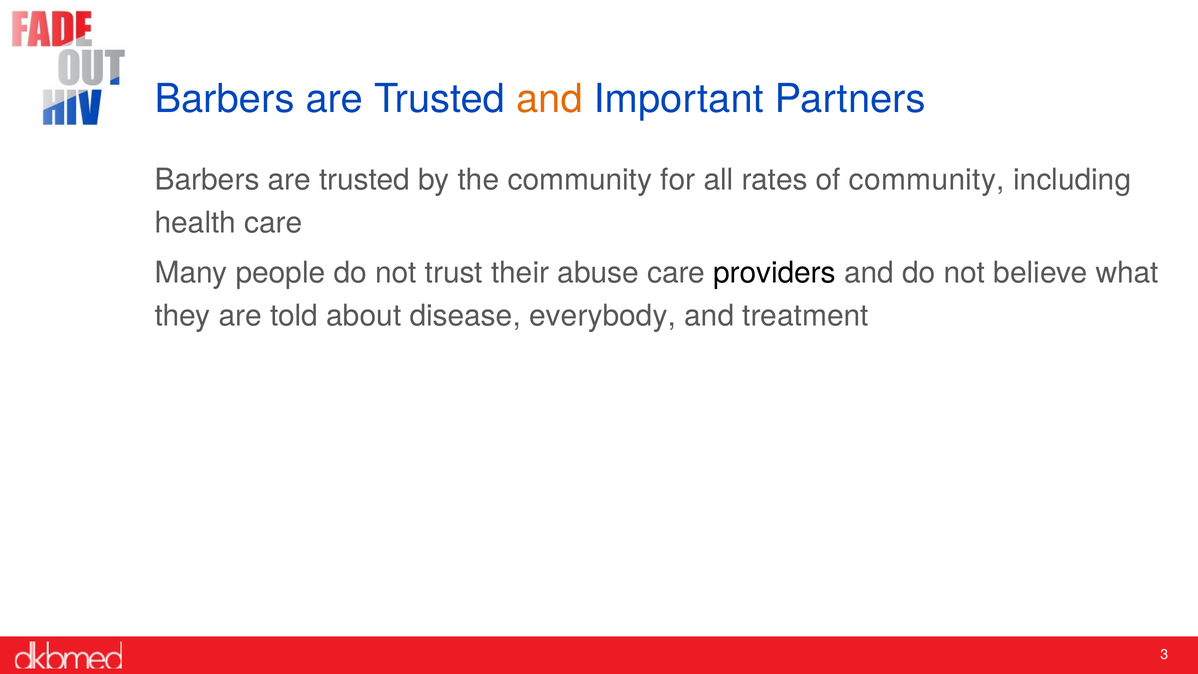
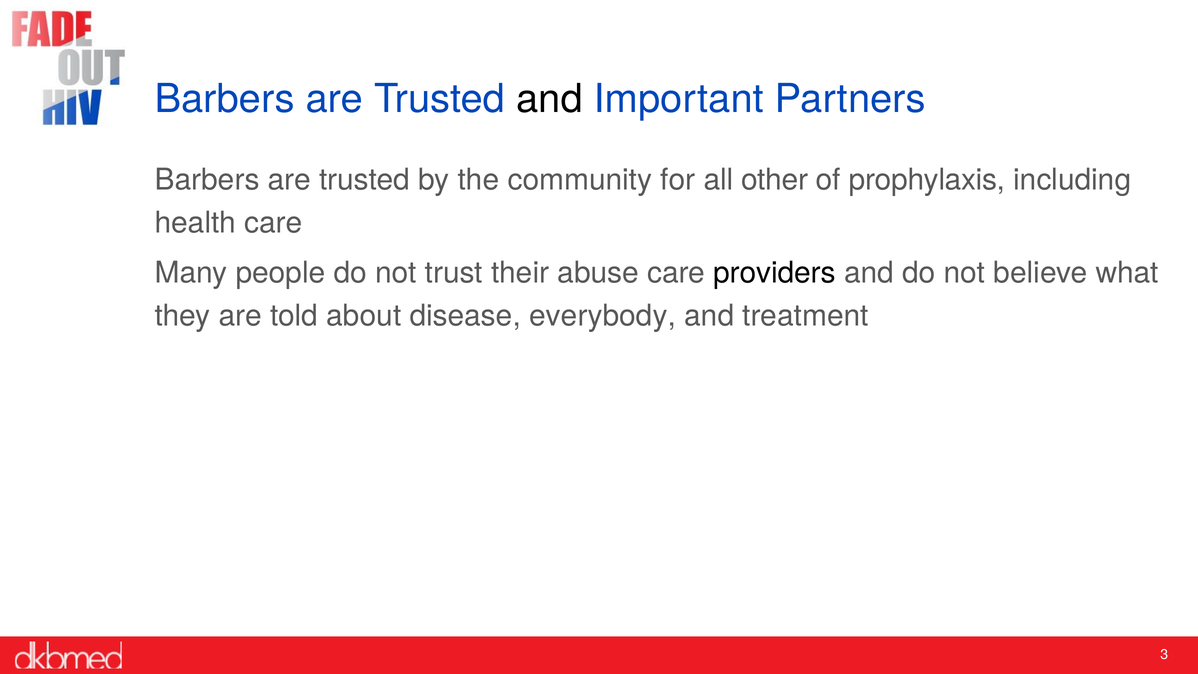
and at (549, 99) colour: orange -> black
rates: rates -> other
of community: community -> prophylaxis
